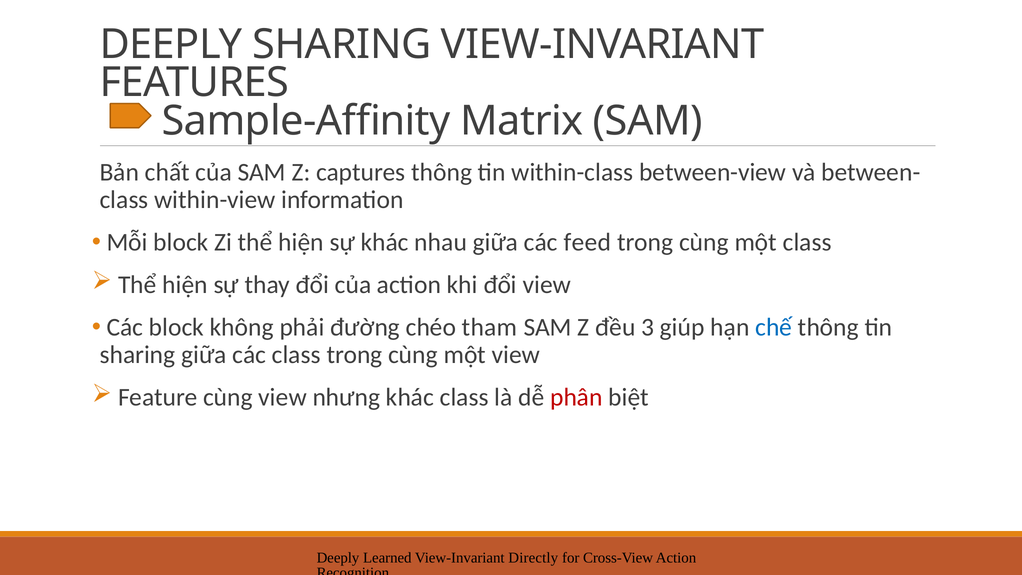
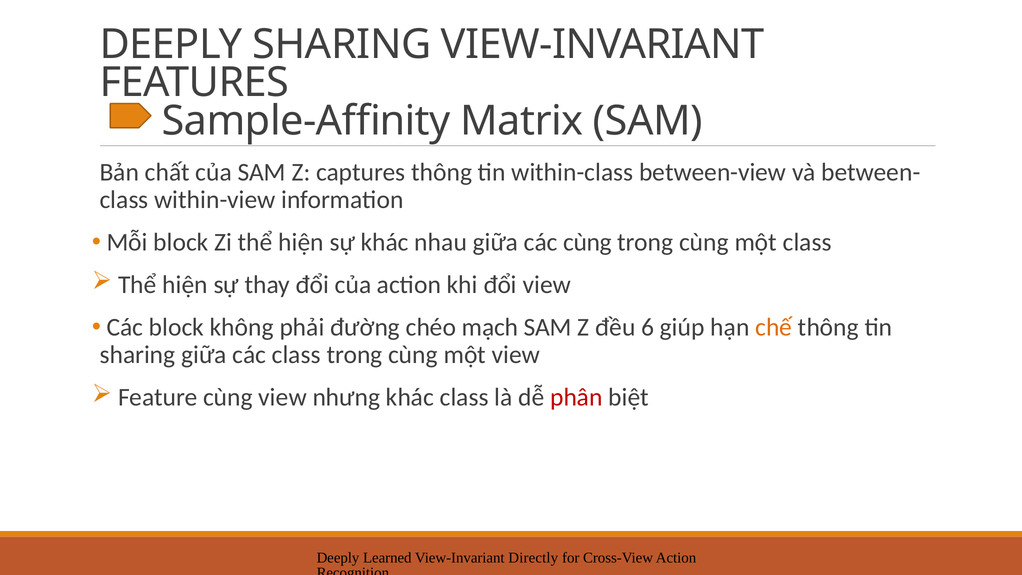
các feed: feed -> cùng
tham: tham -> mạch
3: 3 -> 6
chế colour: blue -> orange
